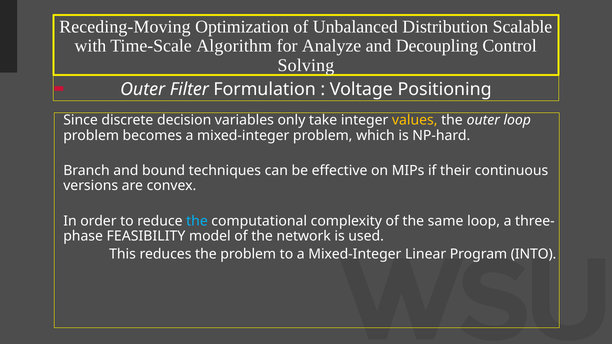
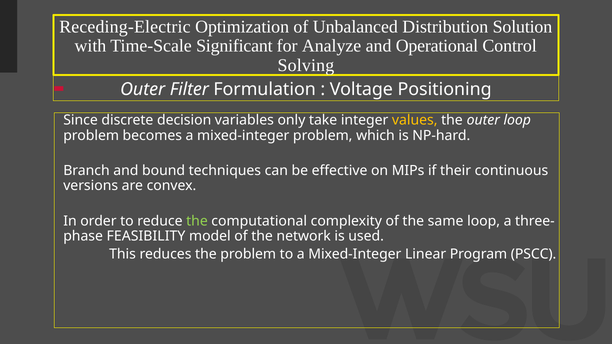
Receding-Moving: Receding-Moving -> Receding-Electric
Scalable: Scalable -> Solution
Algorithm: Algorithm -> Significant
Decoupling: Decoupling -> Operational
the at (197, 221) colour: light blue -> light green
INTO: INTO -> PSCC
